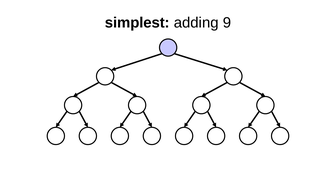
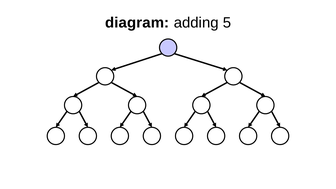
simplest: simplest -> diagram
adding 9: 9 -> 5
